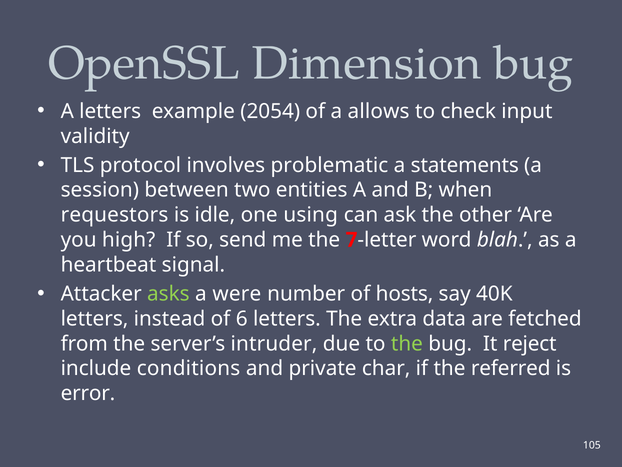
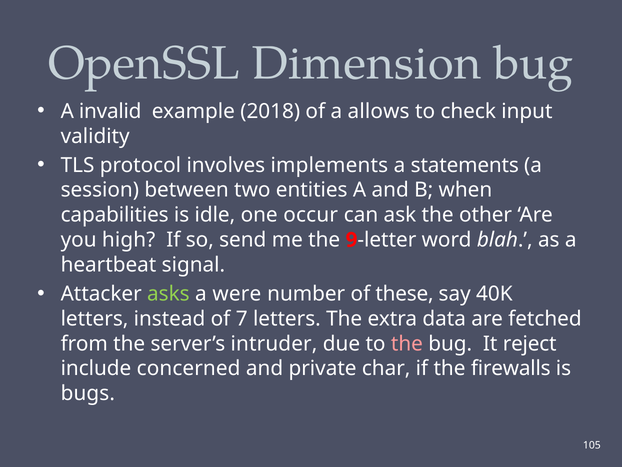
A letters: letters -> invalid
2054: 2054 -> 2018
problematic: problematic -> implements
requestors: requestors -> capabilities
using: using -> occur
7: 7 -> 9
hosts: hosts -> these
6: 6 -> 7
the at (407, 343) colour: light green -> pink
conditions: conditions -> concerned
referred: referred -> firewalls
error: error -> bugs
